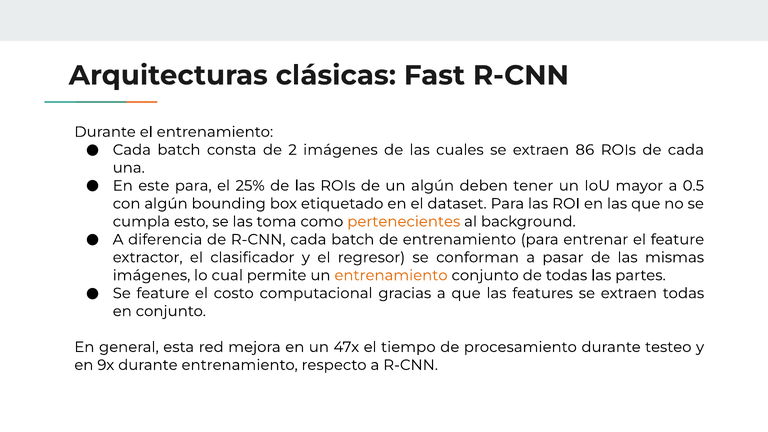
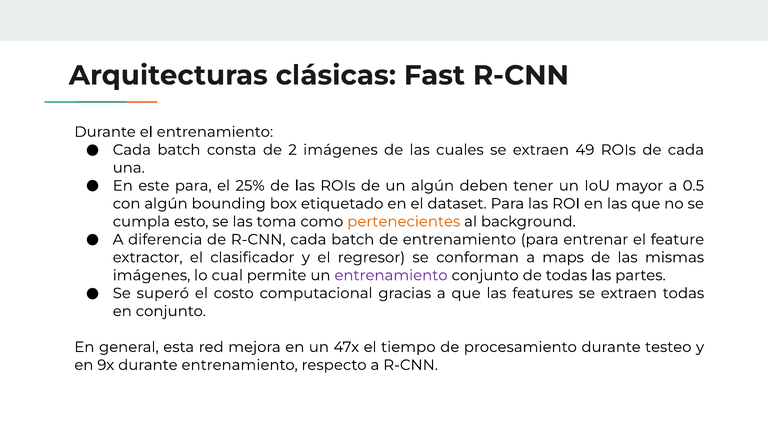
86: 86 -> 49
pasar: pasar -> maps
entrenamiento at (391, 275) colour: orange -> purple
Se feature: feature -> superó
